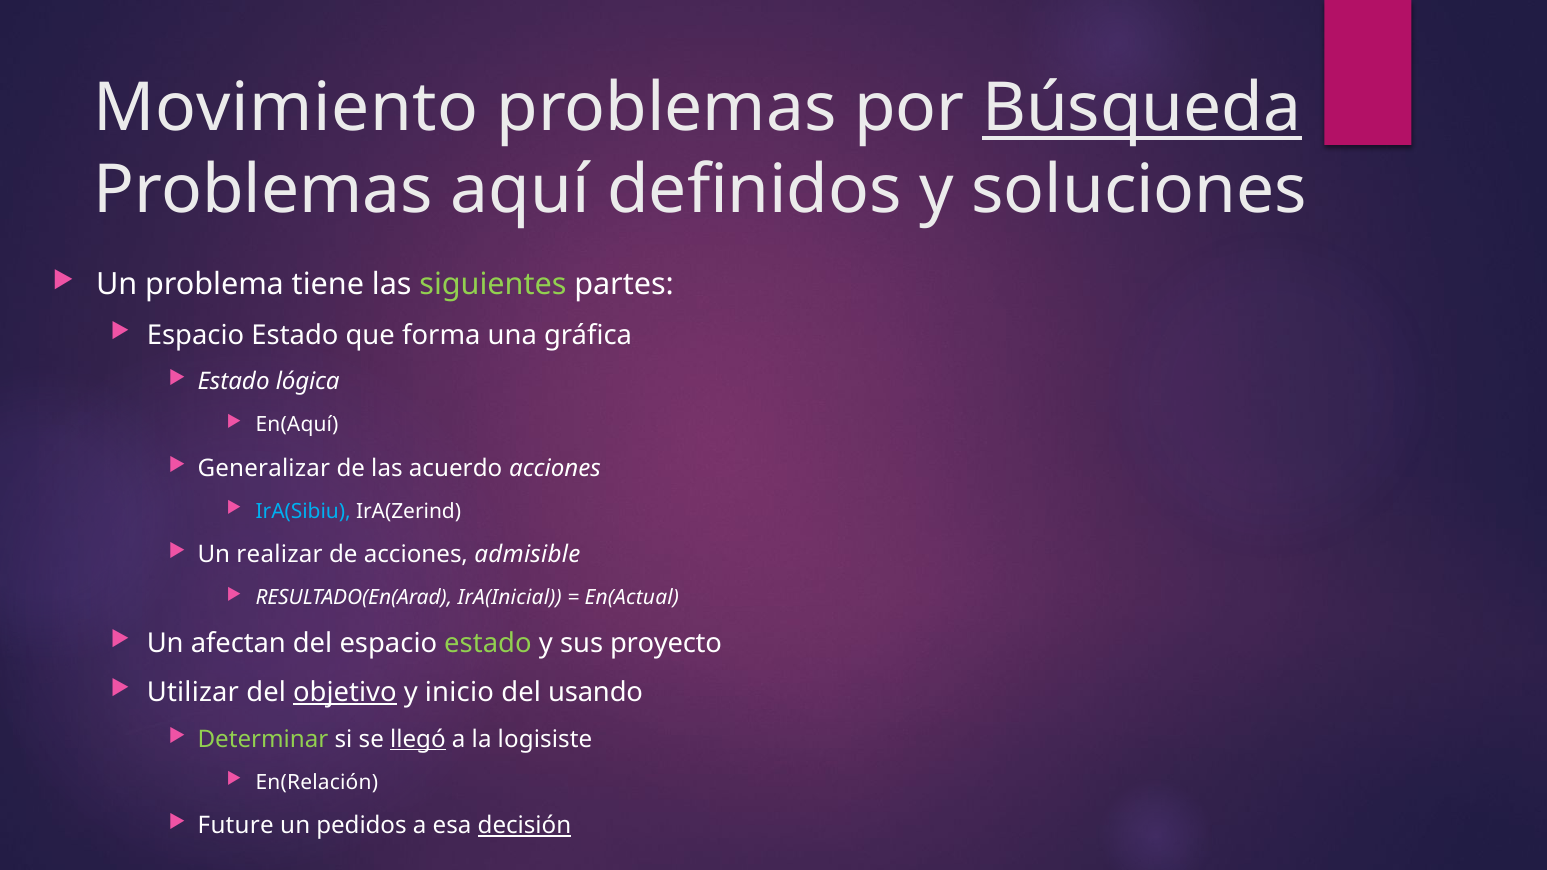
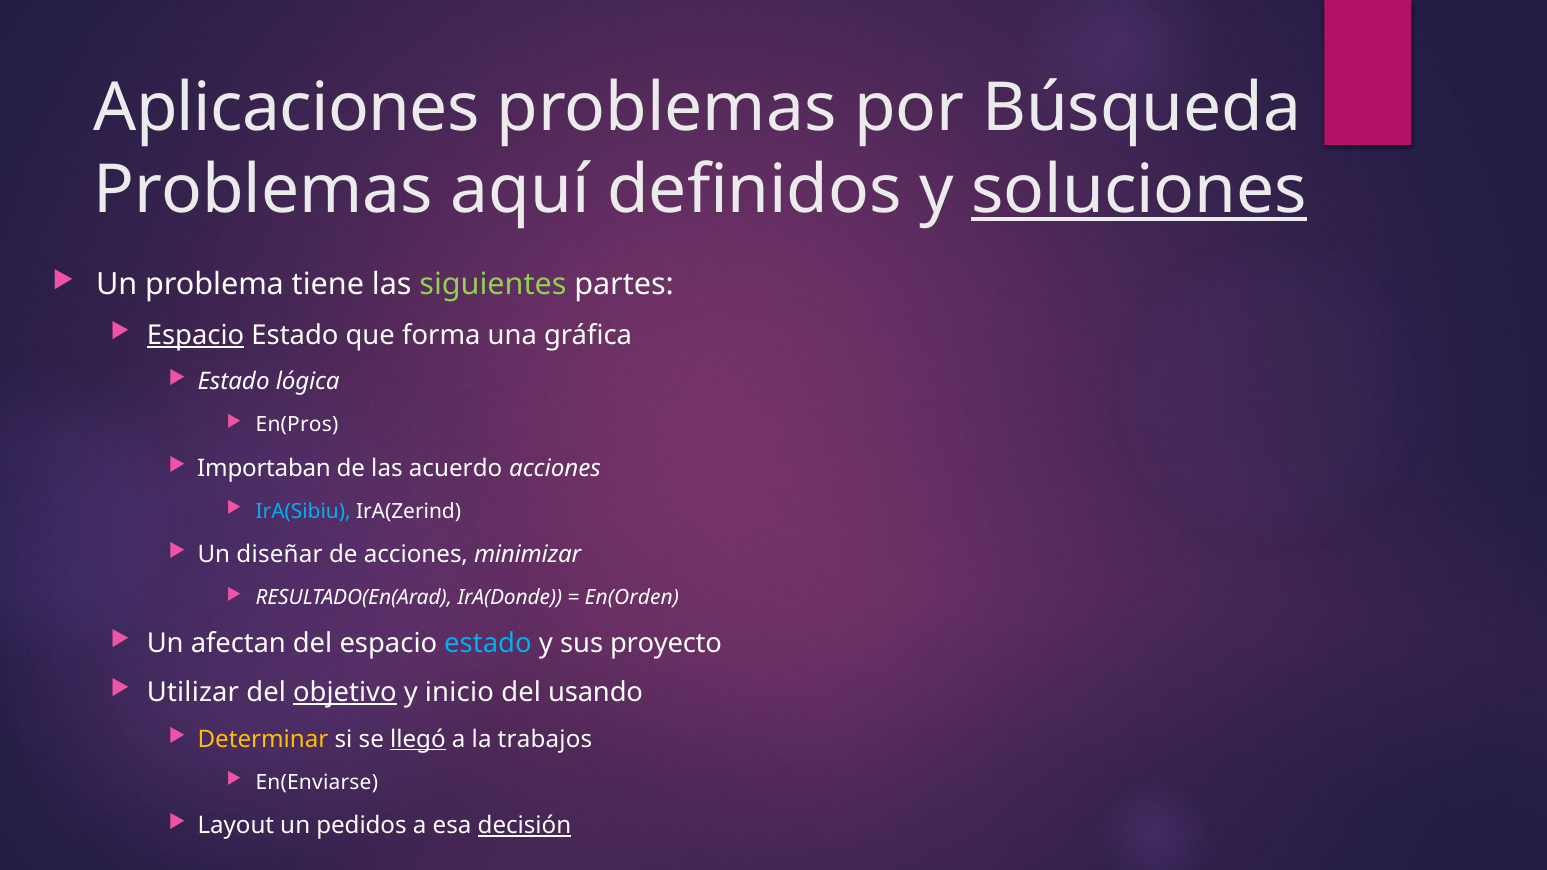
Movimiento: Movimiento -> Aplicaciones
Búsqueda underline: present -> none
soluciones underline: none -> present
Espacio at (196, 335) underline: none -> present
En(Aquí: En(Aquí -> En(Pros
Generalizar: Generalizar -> Importaban
realizar: realizar -> diseñar
admisible: admisible -> minimizar
IrA(Inicial: IrA(Inicial -> IrA(Donde
En(Actual: En(Actual -> En(Orden
estado at (488, 643) colour: light green -> light blue
Determinar colour: light green -> yellow
logisiste: logisiste -> trabajos
En(Relación: En(Relación -> En(Enviarse
Future: Future -> Layout
